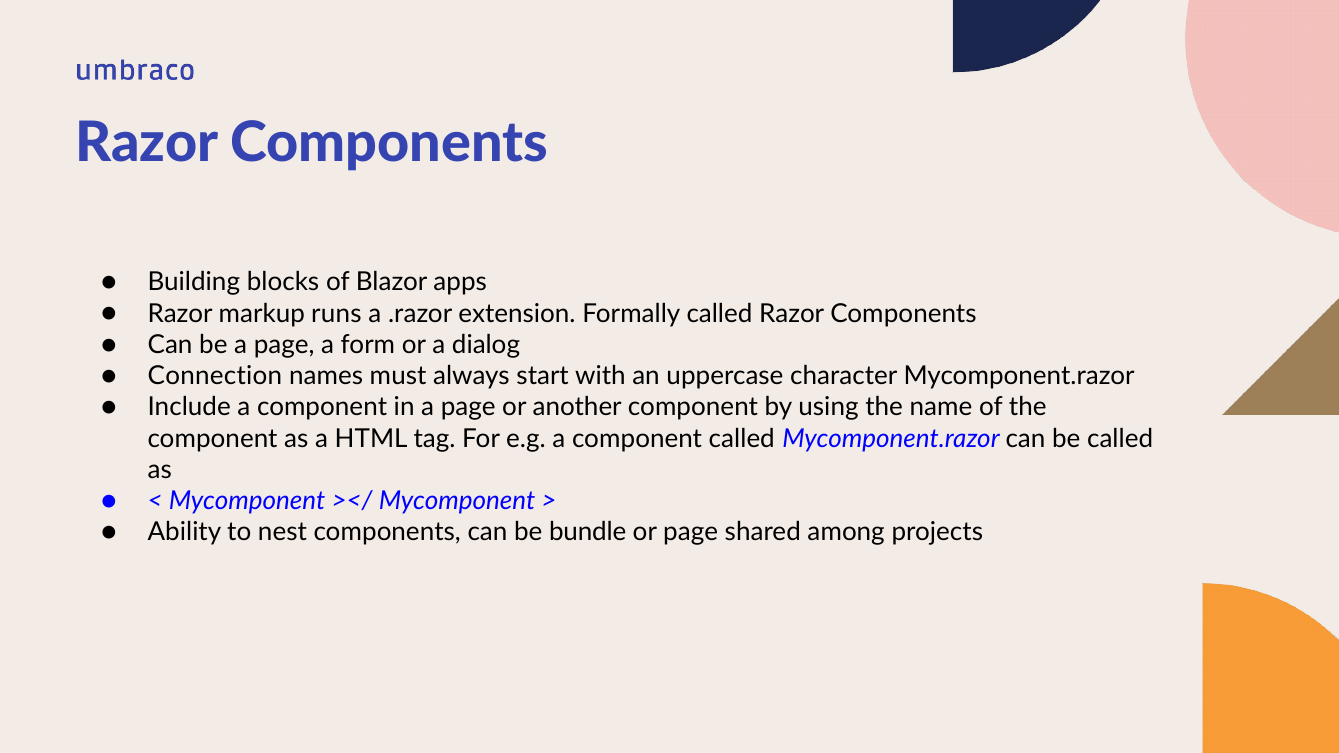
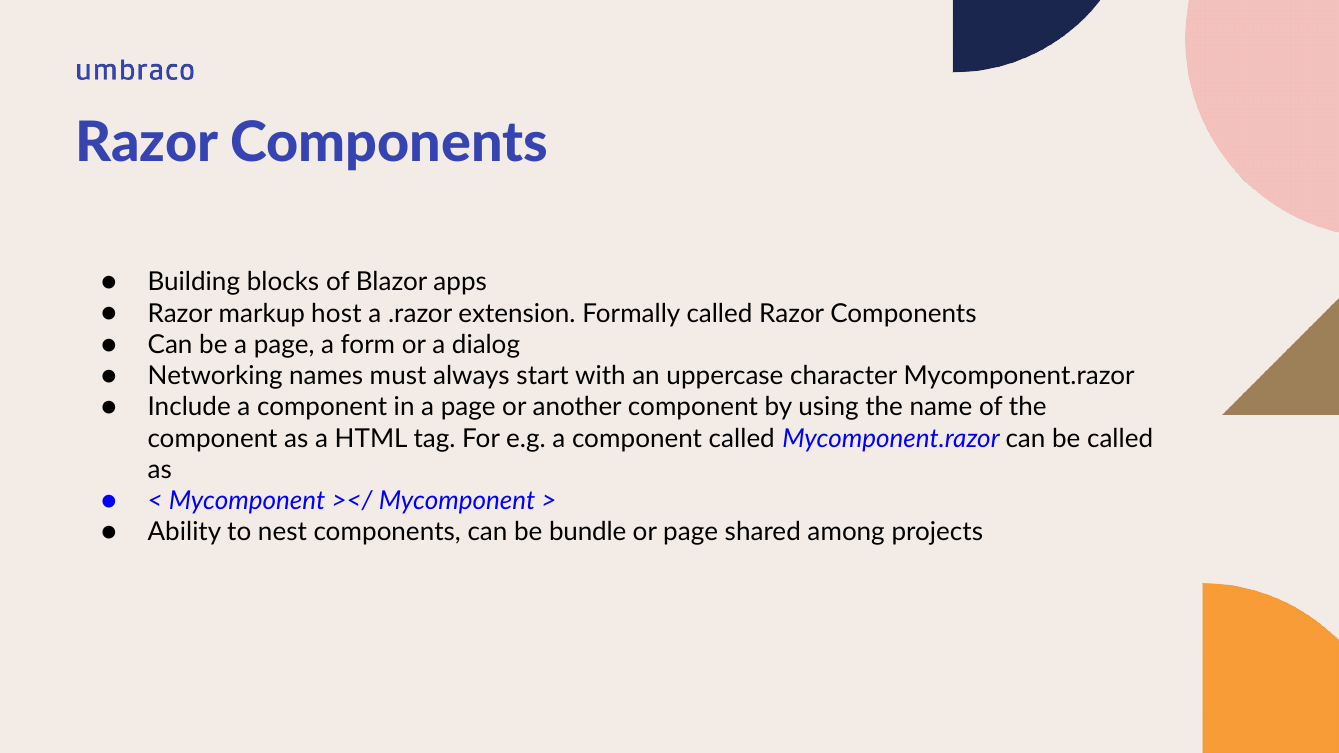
runs: runs -> host
Connection: Connection -> Networking
